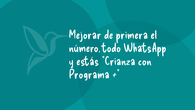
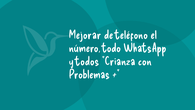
primera: primera -> teléfono
estás: estás -> todos
Programa: Programa -> Problemas
